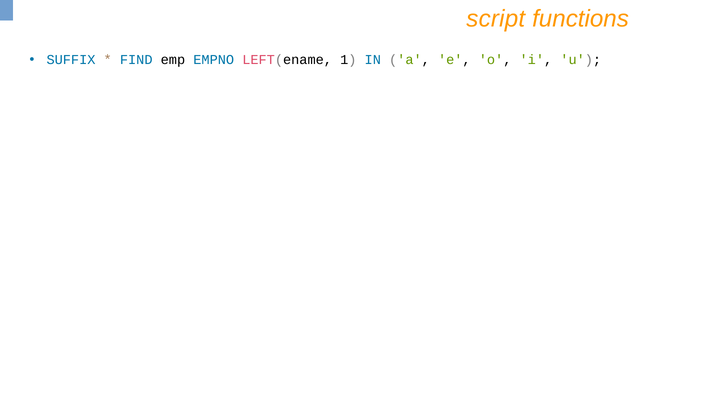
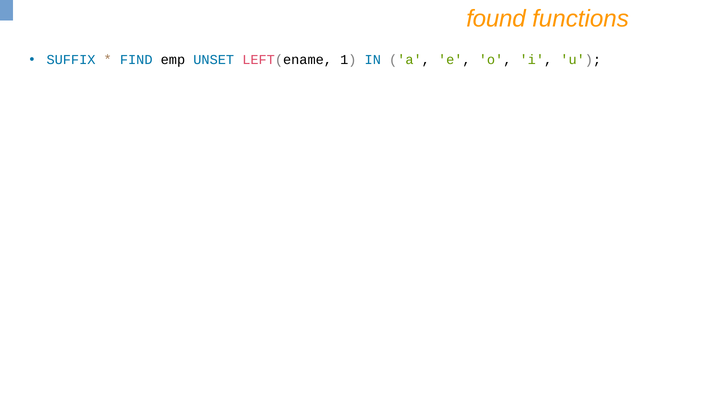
script: script -> found
EMPNO: EMPNO -> UNSET
